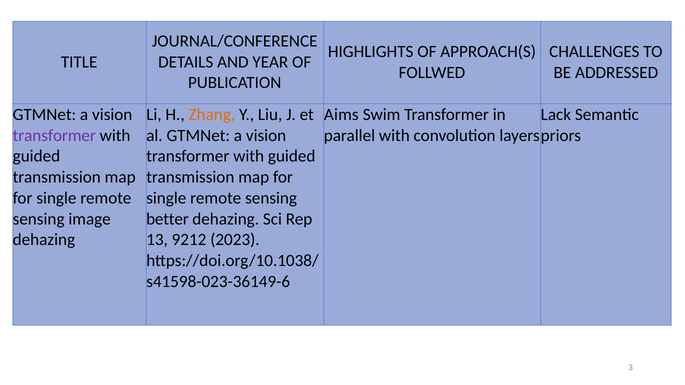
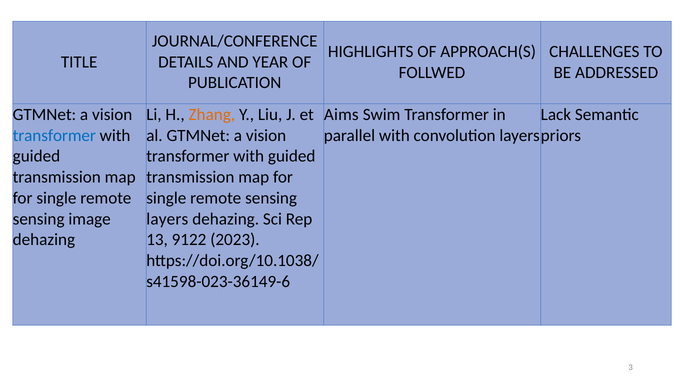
transformer at (54, 136) colour: purple -> blue
better at (167, 219): better -> layers
9212: 9212 -> 9122
